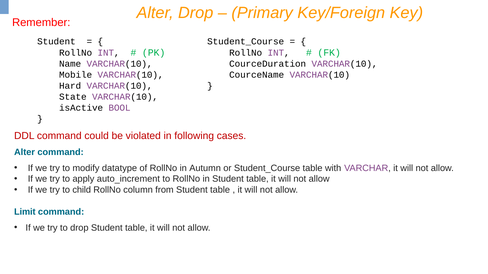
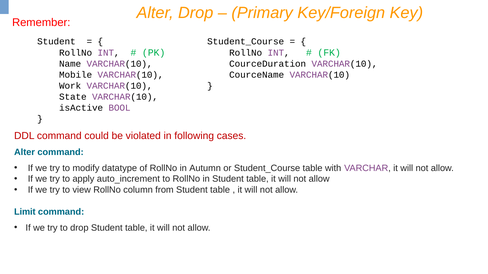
Hard: Hard -> Work
child: child -> view
